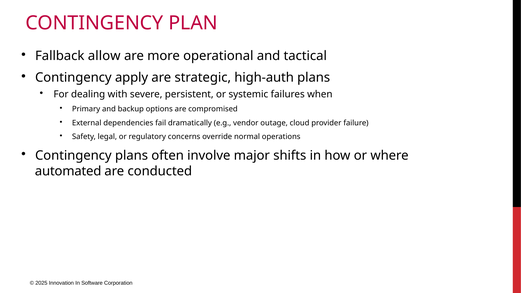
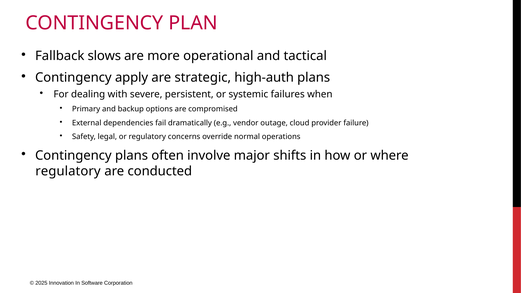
allow: allow -> slows
automated at (68, 171): automated -> regulatory
